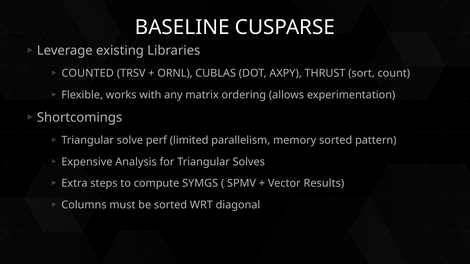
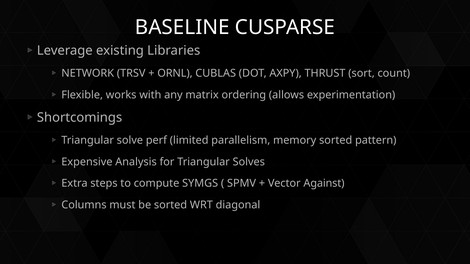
COUNTED: COUNTED -> NETWORK
Results: Results -> Against
